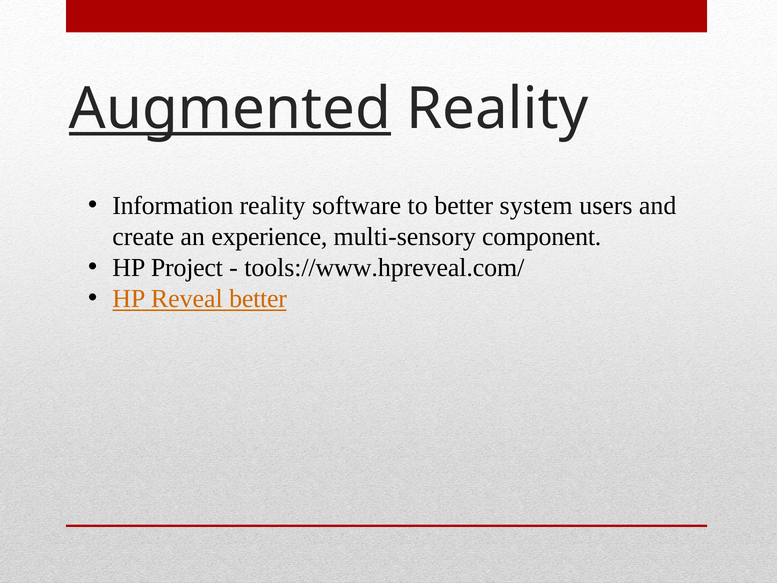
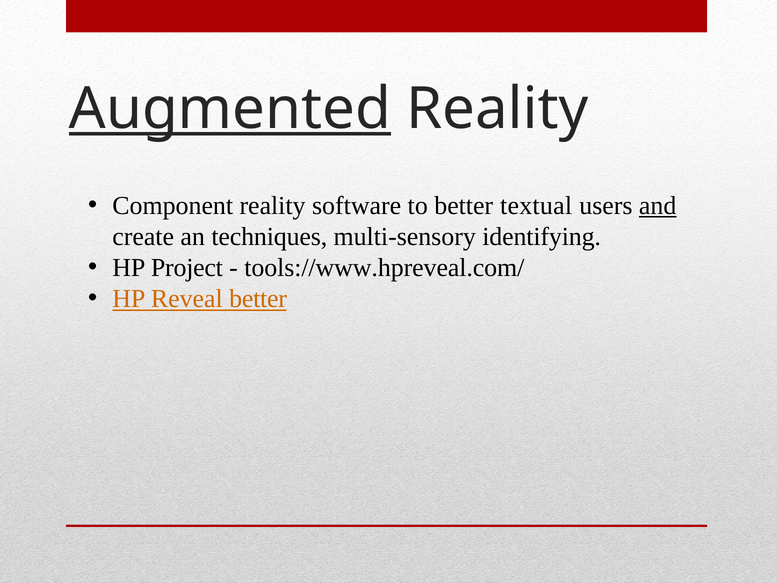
Information: Information -> Component
system: system -> textual
and underline: none -> present
experience: experience -> techniques
component: component -> identifying
